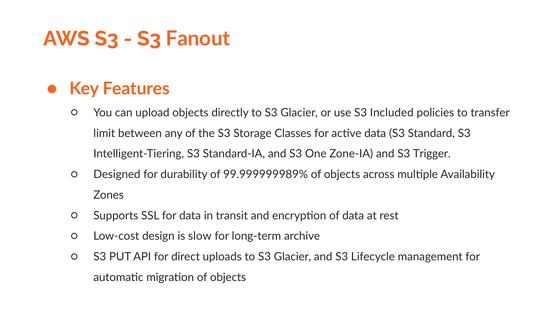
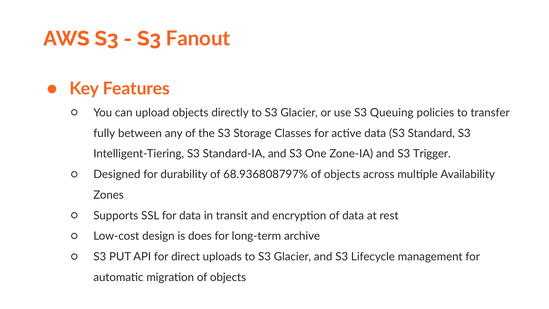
Included: Included -> Queuing
limit: limit -> fully
99.999999989%: 99.999999989% -> 68.936808797%
slow: slow -> does
